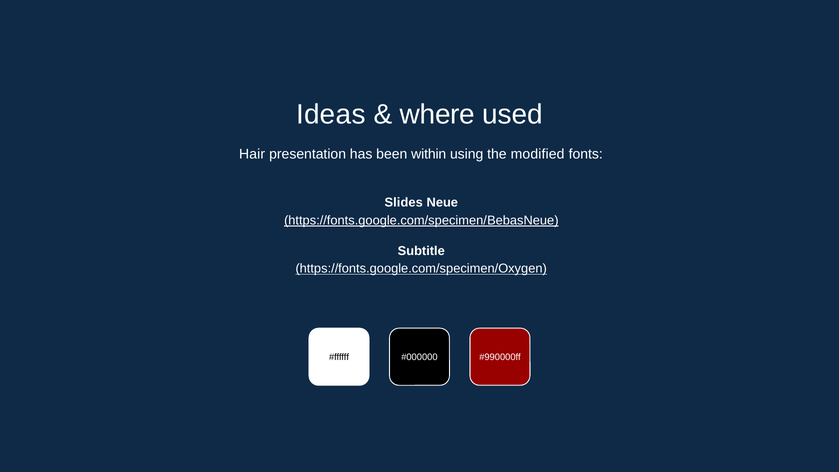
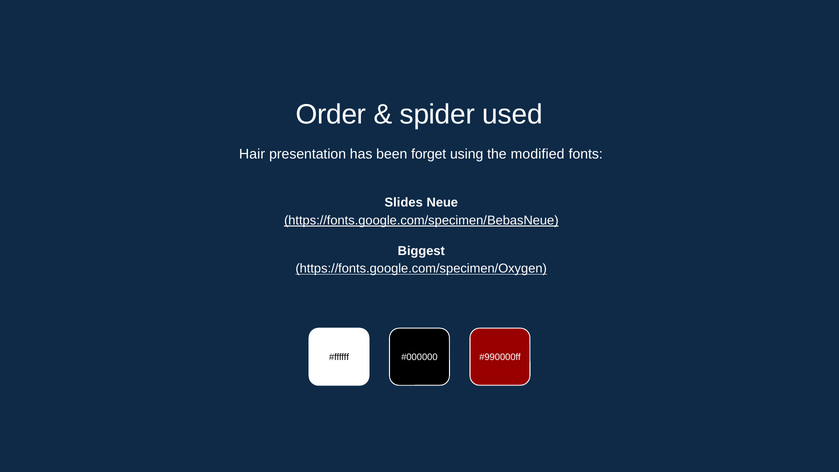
Ideas: Ideas -> Order
where: where -> spider
within: within -> forget
Subtitle: Subtitle -> Biggest
